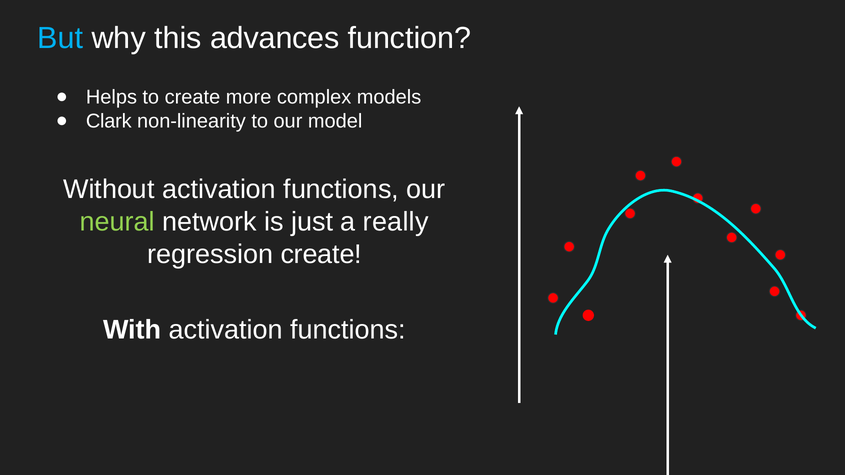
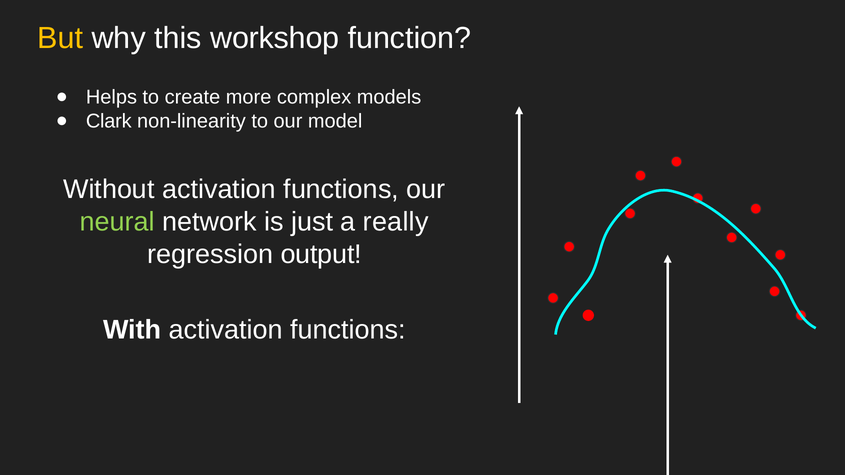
But colour: light blue -> yellow
advances: advances -> workshop
regression create: create -> output
